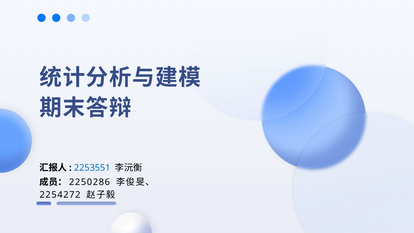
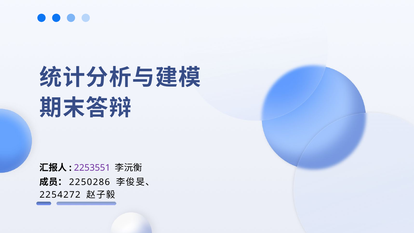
2253551 colour: blue -> purple
